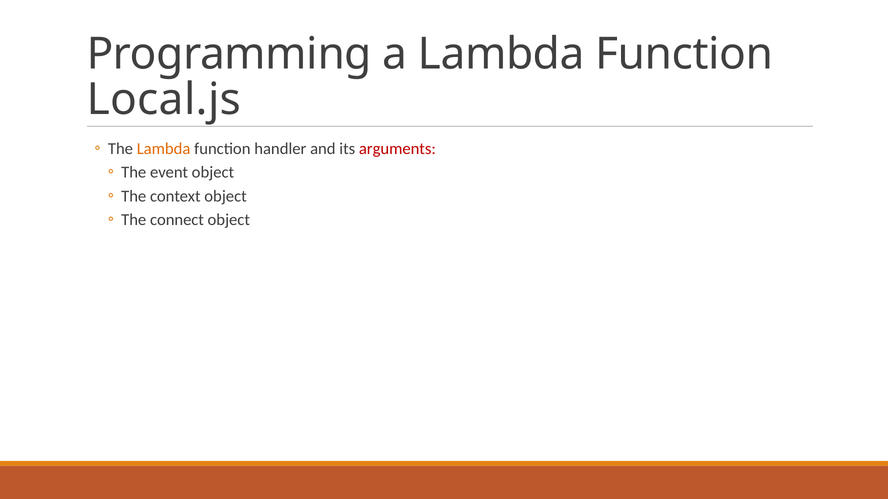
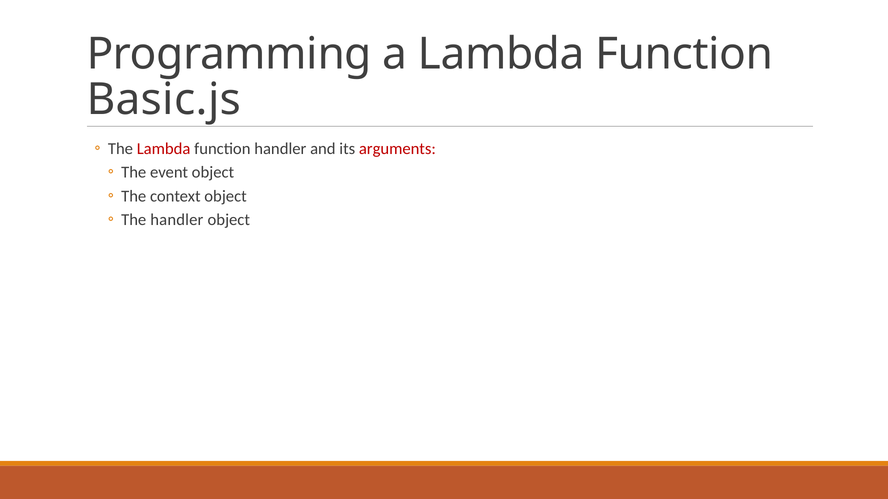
Local.js: Local.js -> Basic.js
Lambda at (164, 149) colour: orange -> red
The connect: connect -> handler
